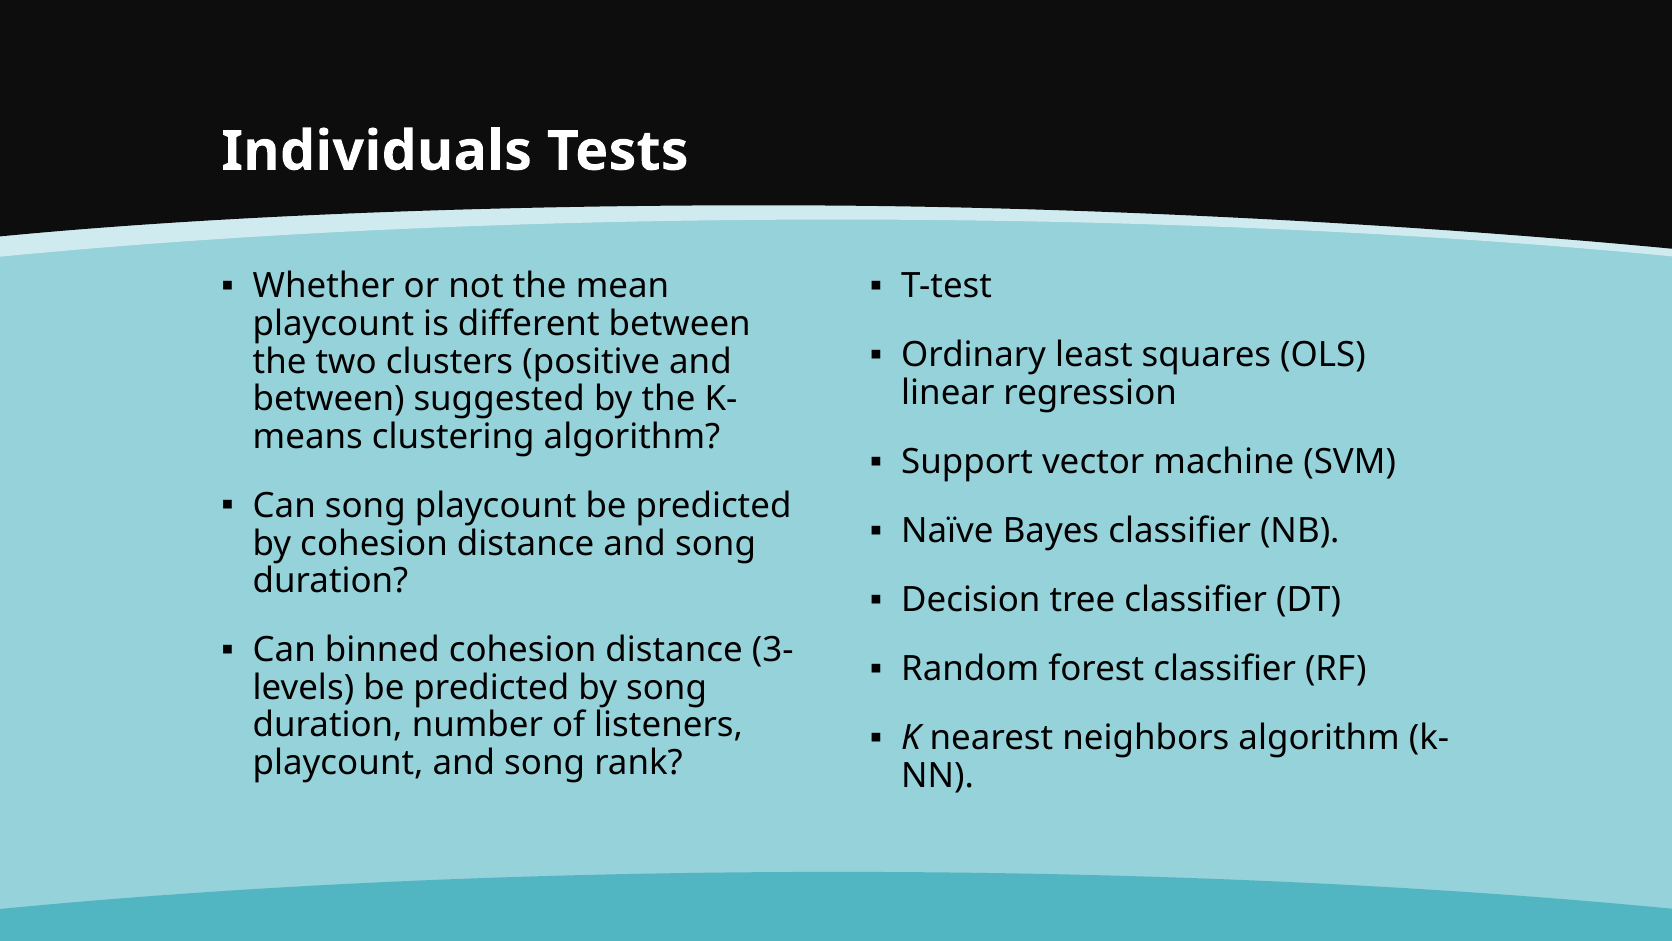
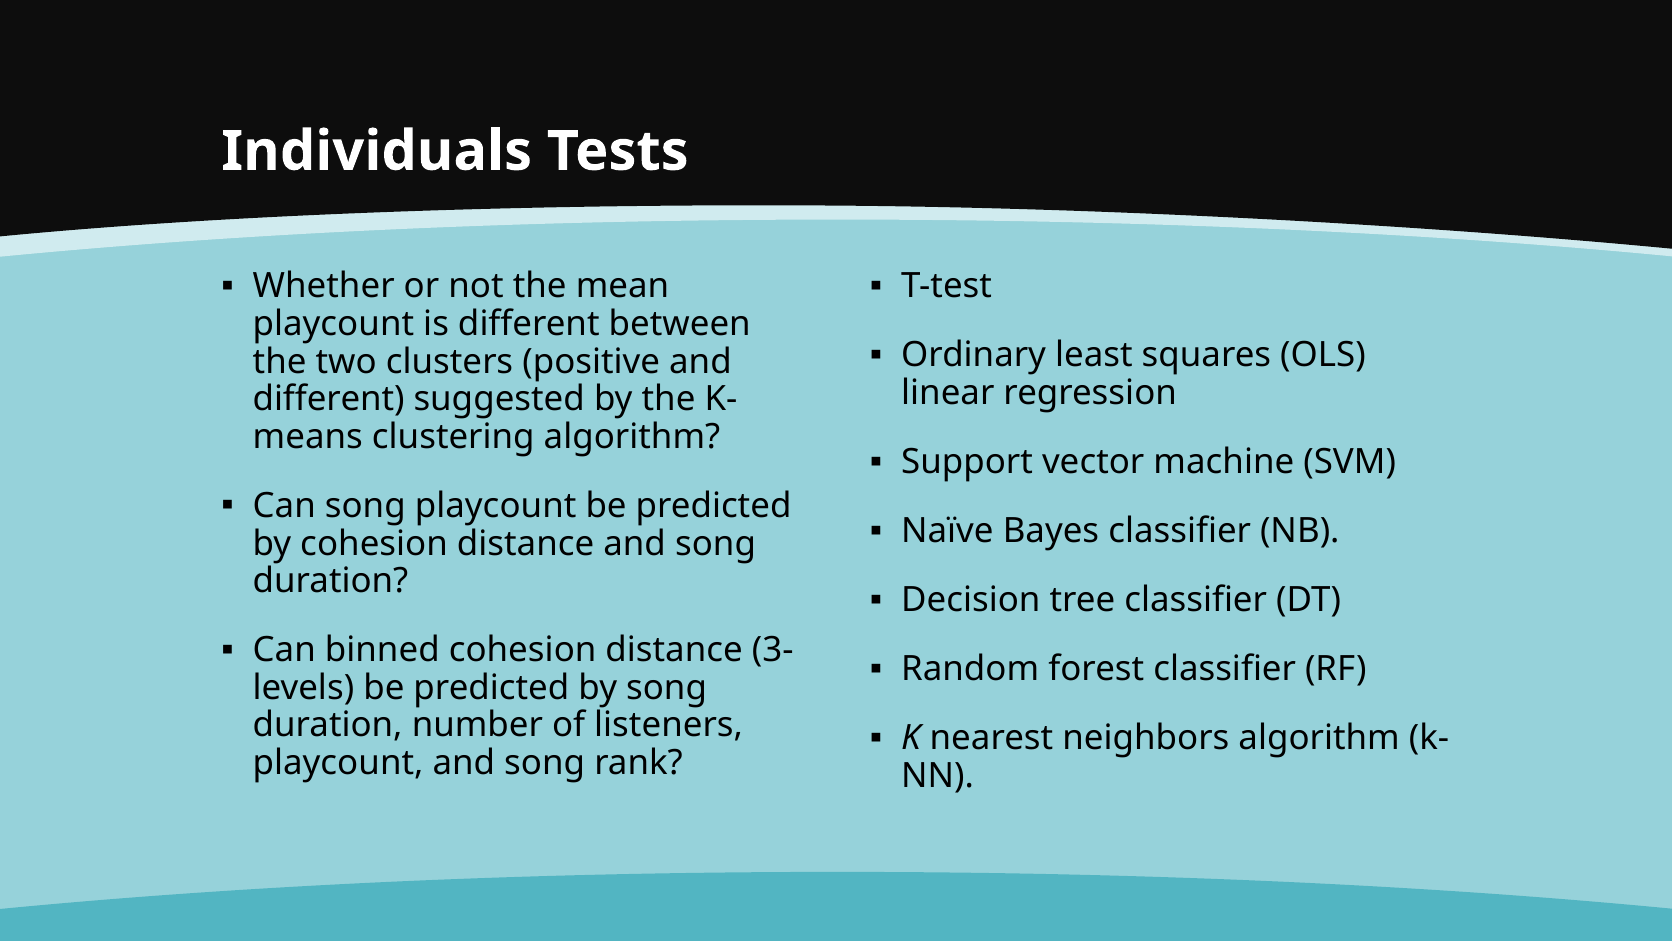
between at (329, 399): between -> different
